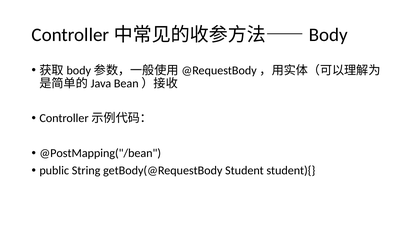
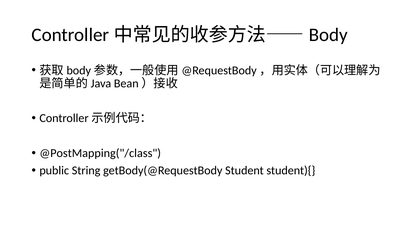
@PostMapping("/bean: @PostMapping("/bean -> @PostMapping("/class
